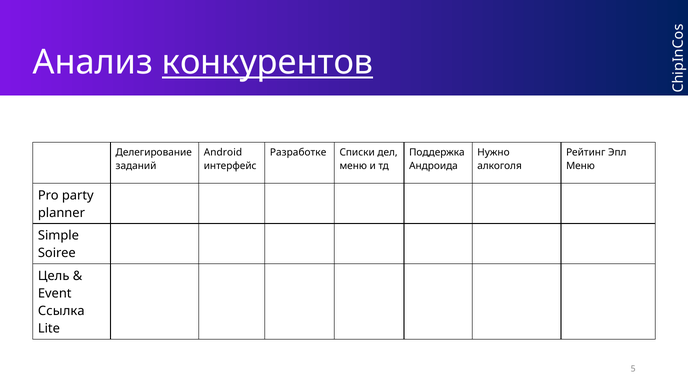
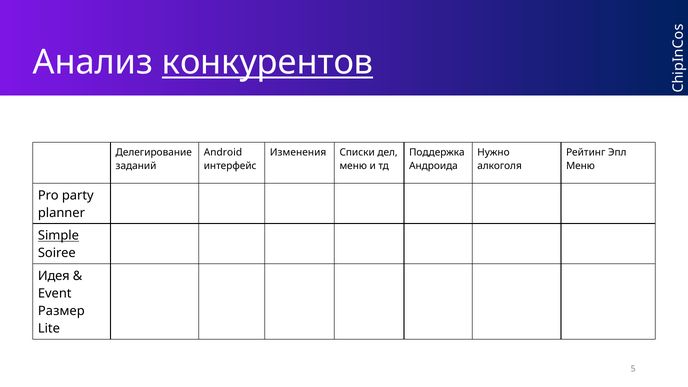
Разработке: Разработке -> Изменения
Simple underline: none -> present
Цель: Цель -> Идея
Ссылка: Ссылка -> Размер
